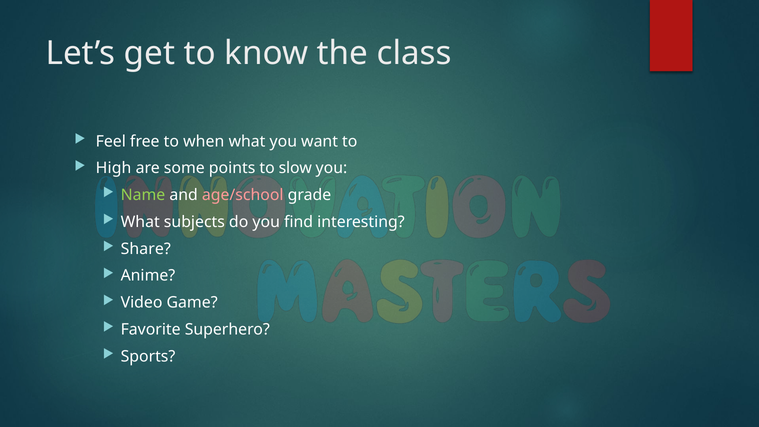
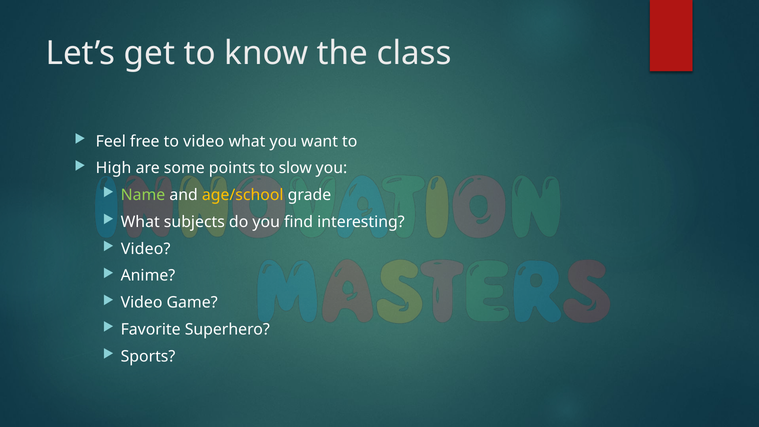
to when: when -> video
age/school colour: pink -> yellow
Share at (146, 249): Share -> Video
